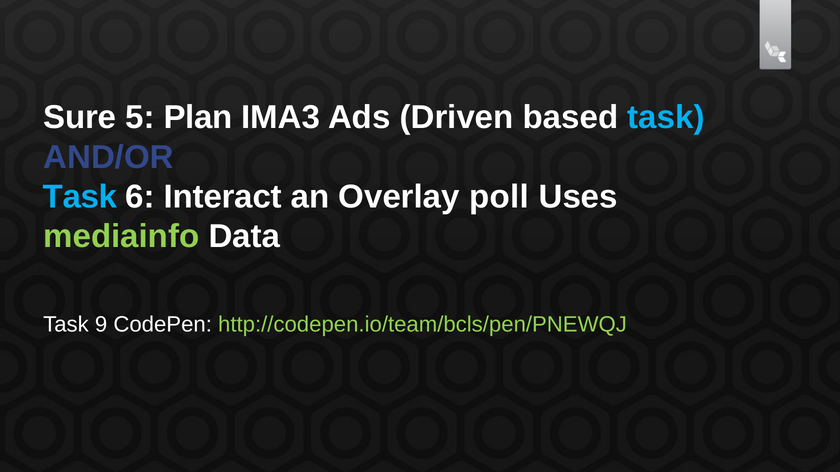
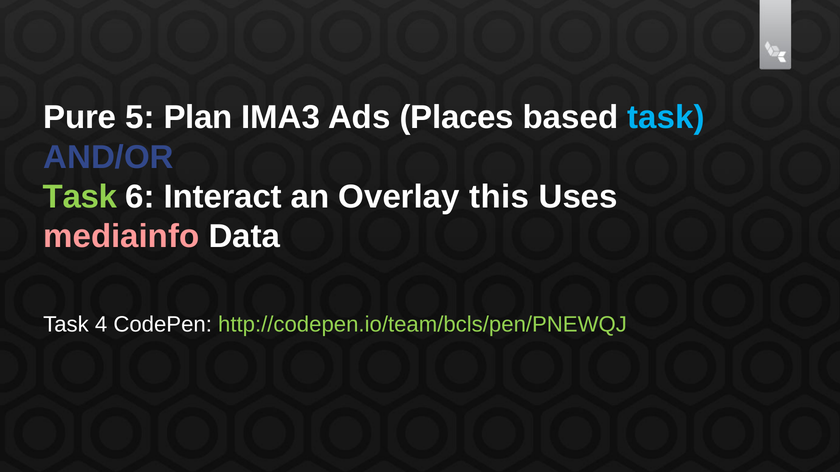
Sure: Sure -> Pure
Driven: Driven -> Places
Task at (80, 197) colour: light blue -> light green
poll: poll -> this
mediainfo colour: light green -> pink
9: 9 -> 4
